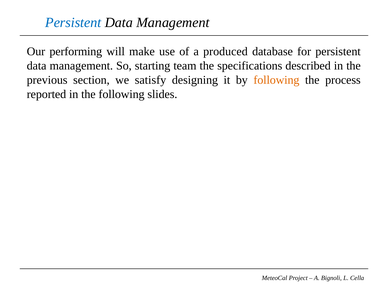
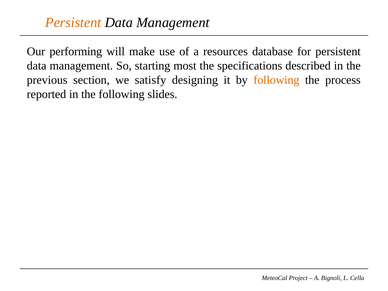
Persistent at (73, 22) colour: blue -> orange
produced: produced -> resources
team: team -> most
